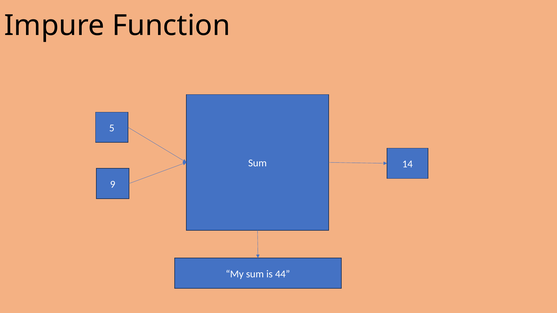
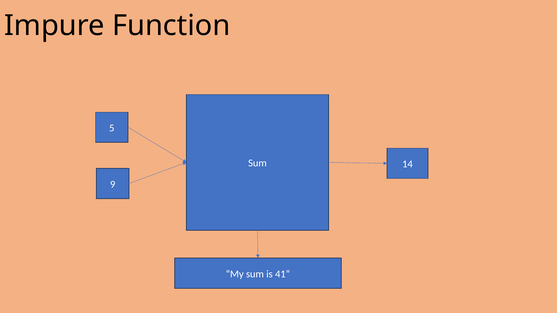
44: 44 -> 41
